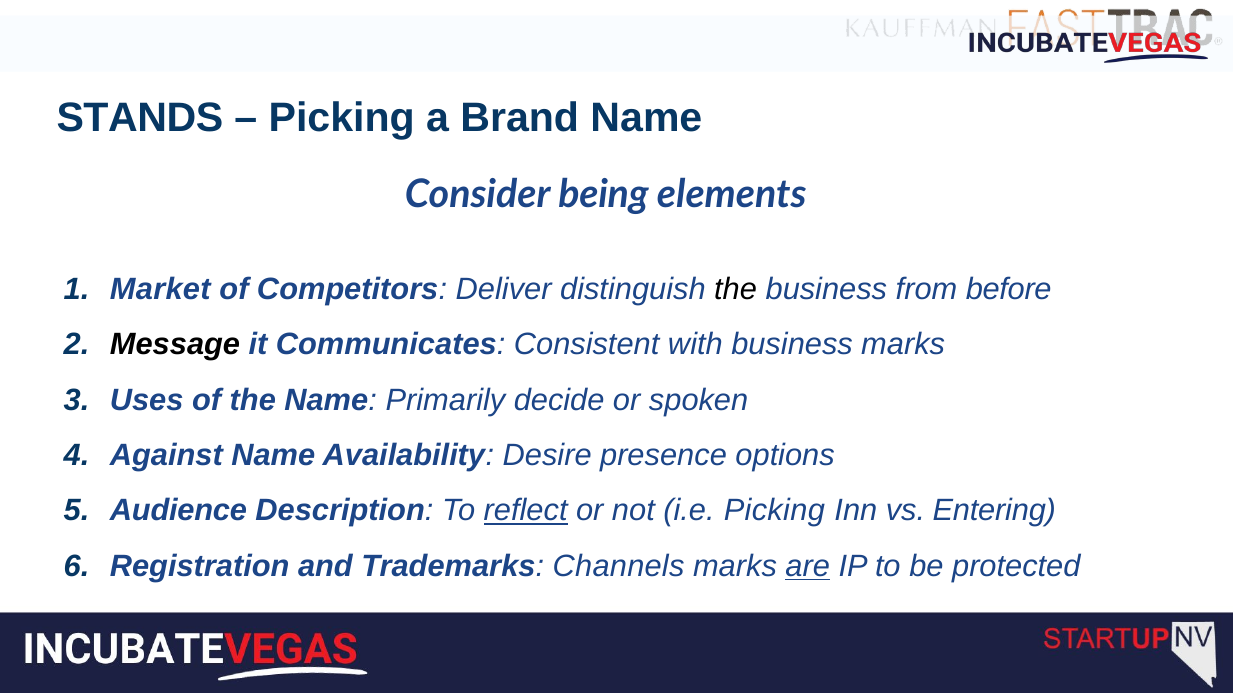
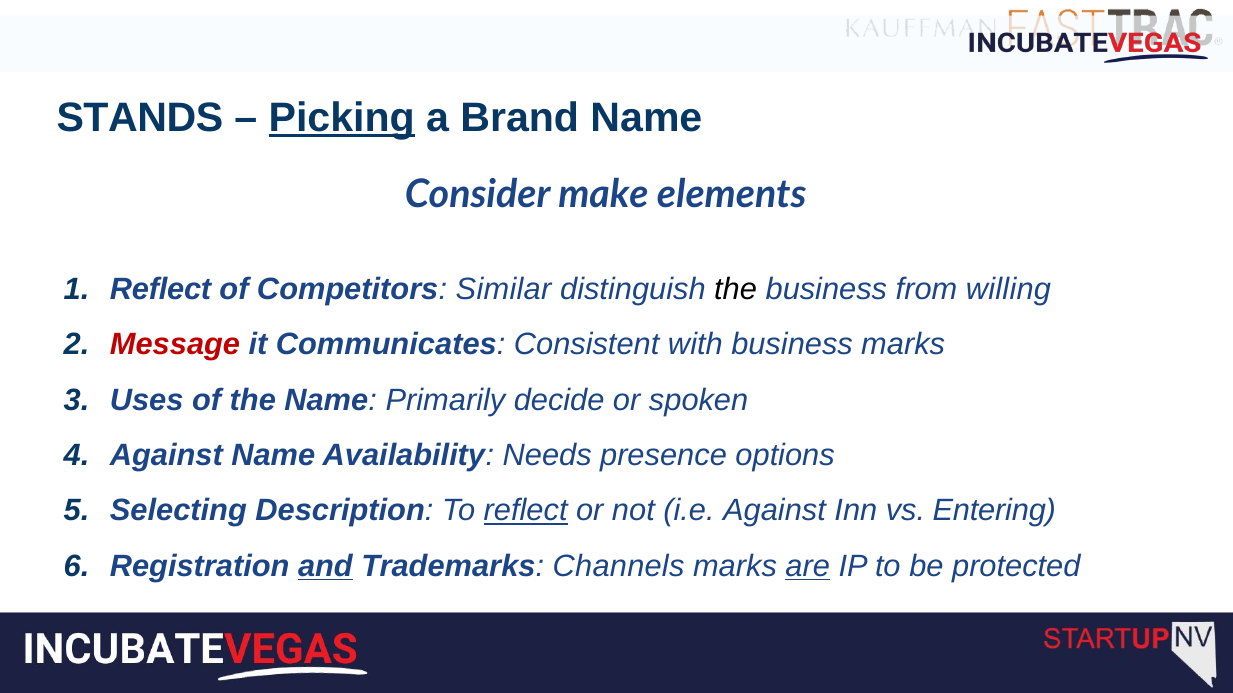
Picking at (342, 118) underline: none -> present
being: being -> make
Market at (160, 289): Market -> Reflect
Deliver: Deliver -> Similar
before: before -> willing
Message colour: black -> red
Desire: Desire -> Needs
Audience: Audience -> Selecting
i.e Picking: Picking -> Against
and underline: none -> present
